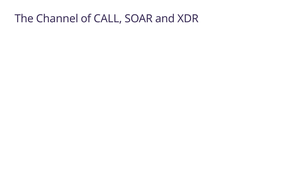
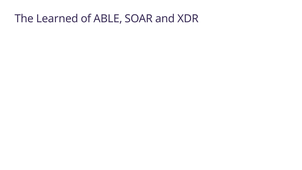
Channel: Channel -> Learned
CALL: CALL -> ABLE
